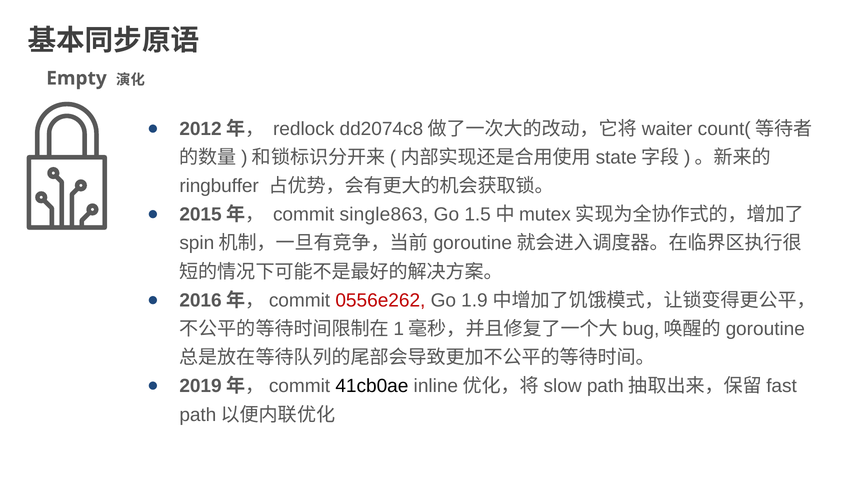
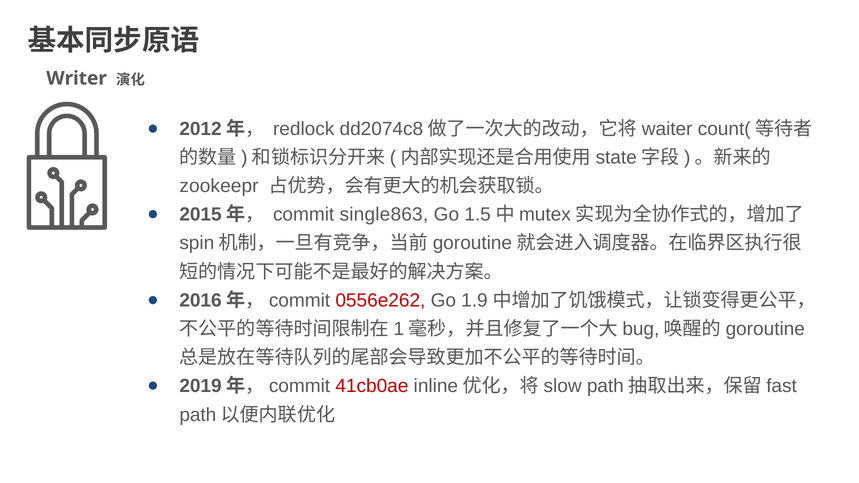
Empty: Empty -> Writer
ringbuffer: ringbuffer -> zookeepr
41cb0ae colour: black -> red
